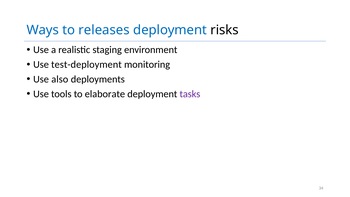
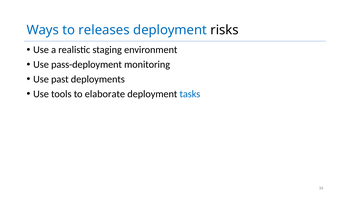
test-deployment: test-deployment -> pass-deployment
also: also -> past
tasks colour: purple -> blue
